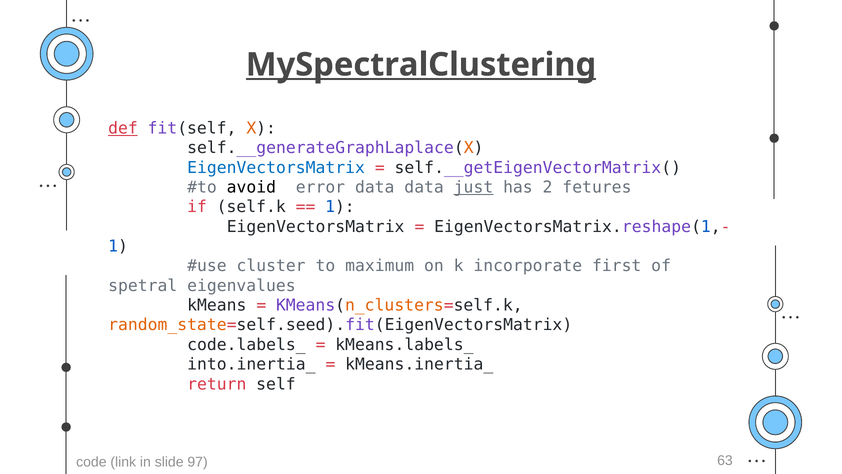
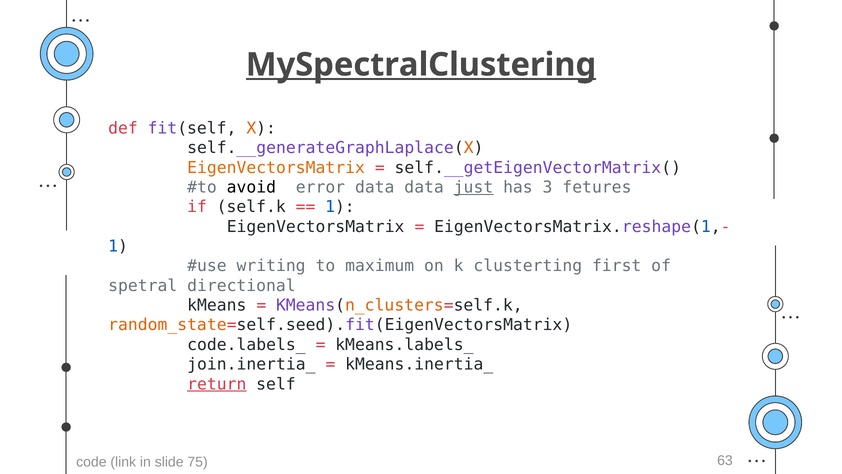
def underline: present -> none
EigenVectorsMatrix at (276, 168) colour: blue -> orange
2: 2 -> 3
cluster: cluster -> writing
incorporate: incorporate -> clusterting
eigenvalues: eigenvalues -> directional
into.inertia_: into.inertia_ -> join.inertia_
return underline: none -> present
97: 97 -> 75
